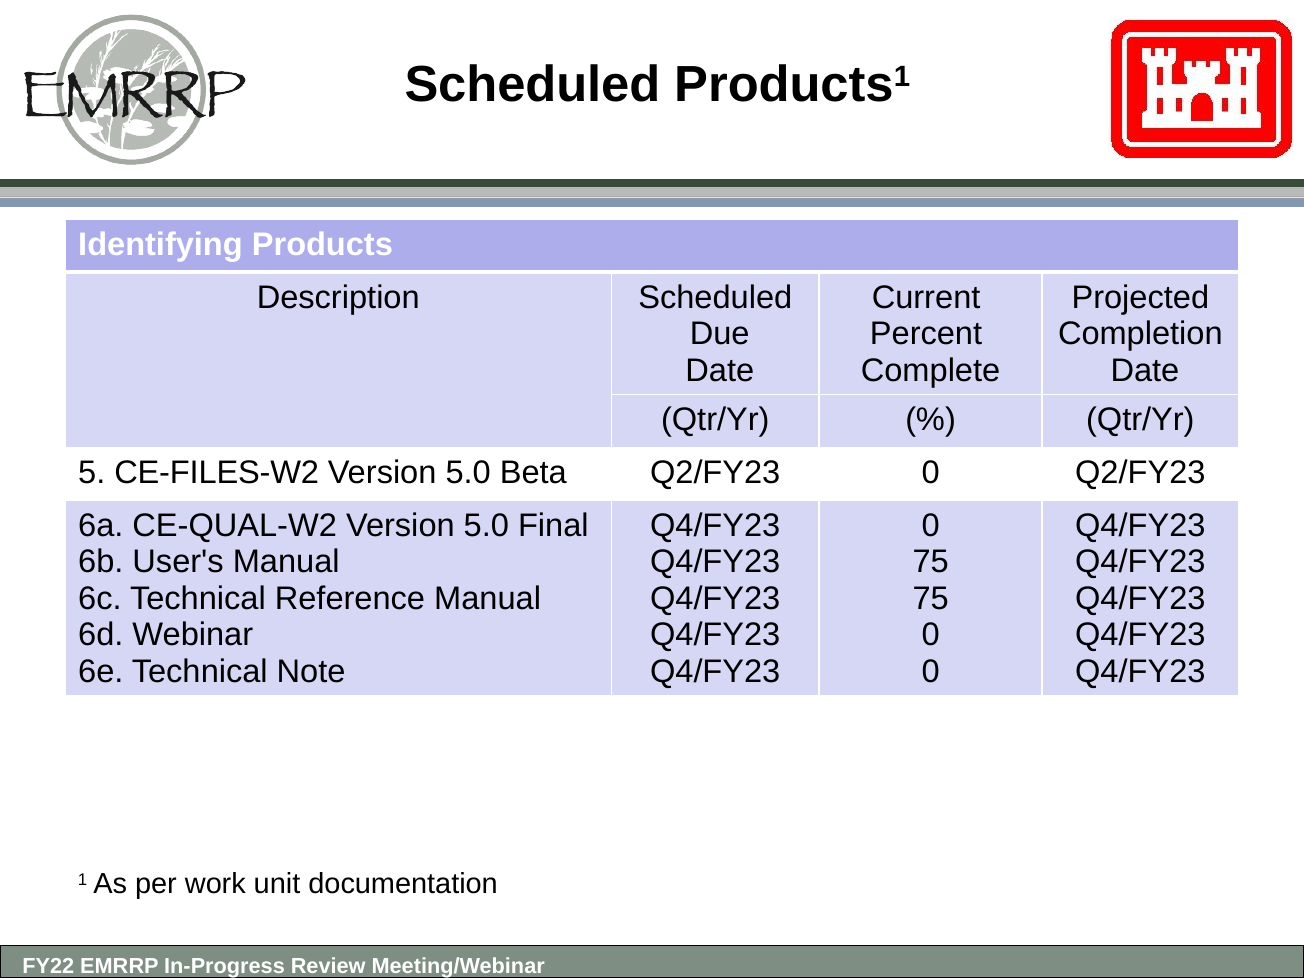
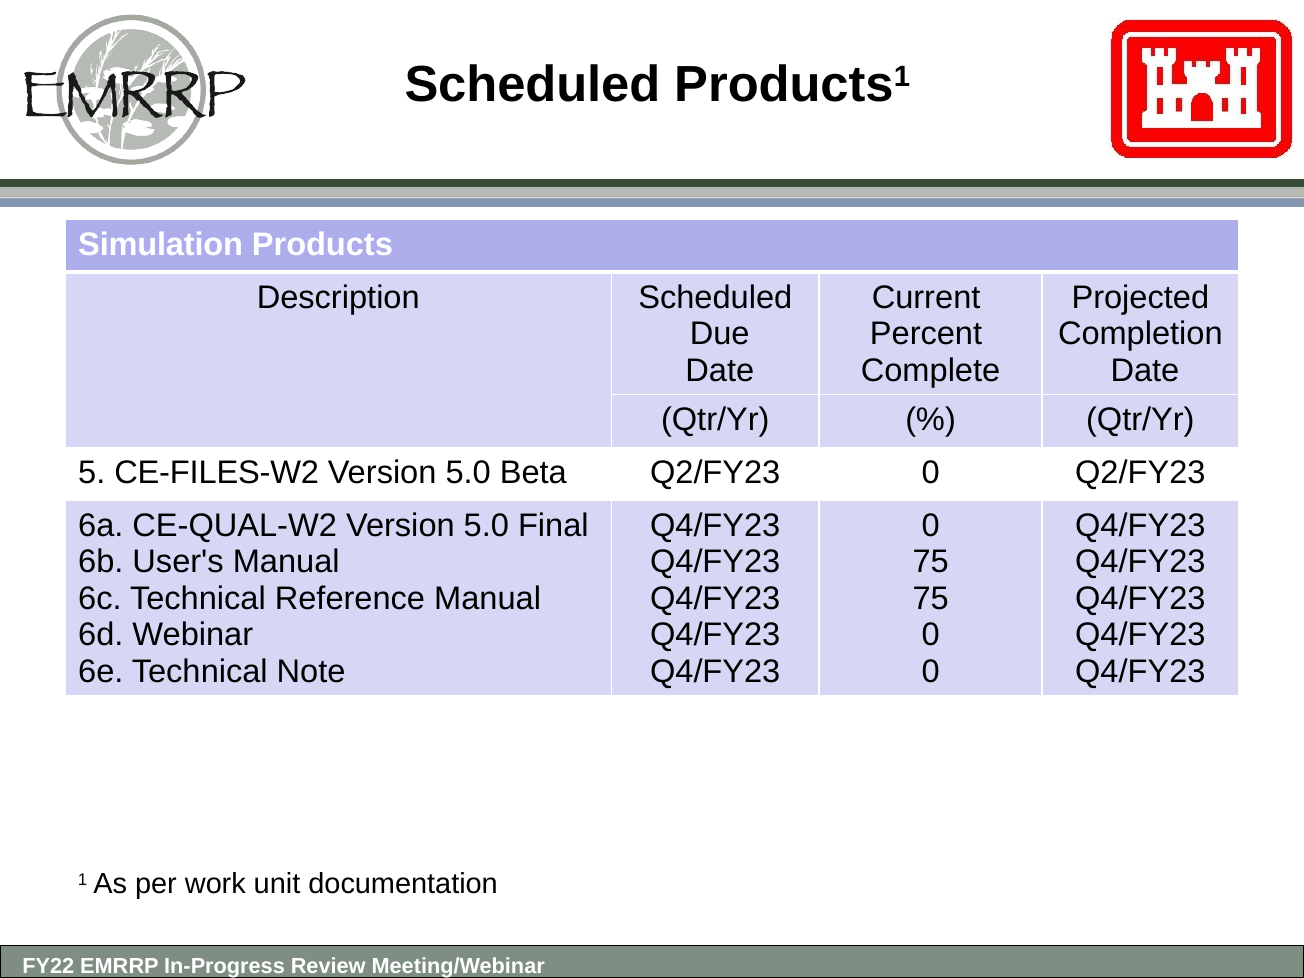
Identifying: Identifying -> Simulation
